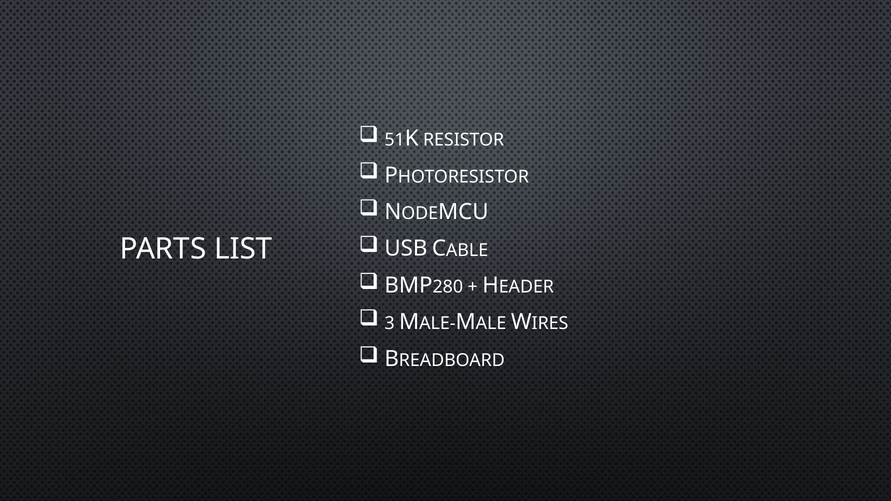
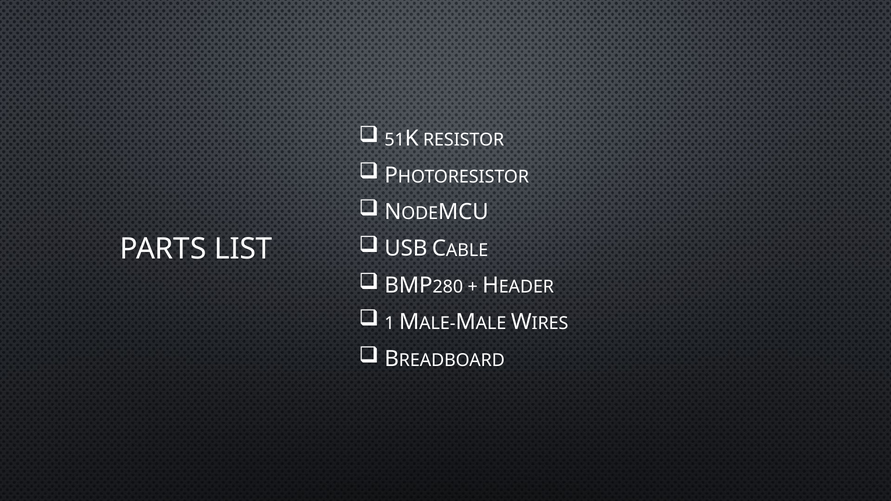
3: 3 -> 1
